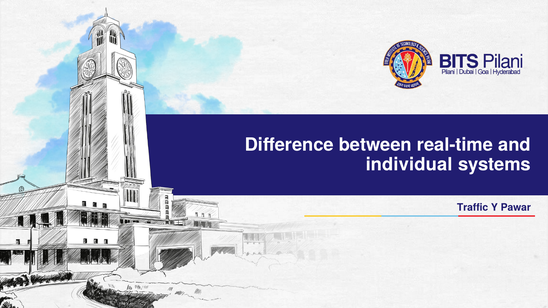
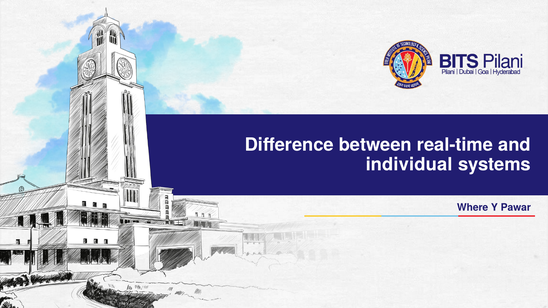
Traffic: Traffic -> Where
